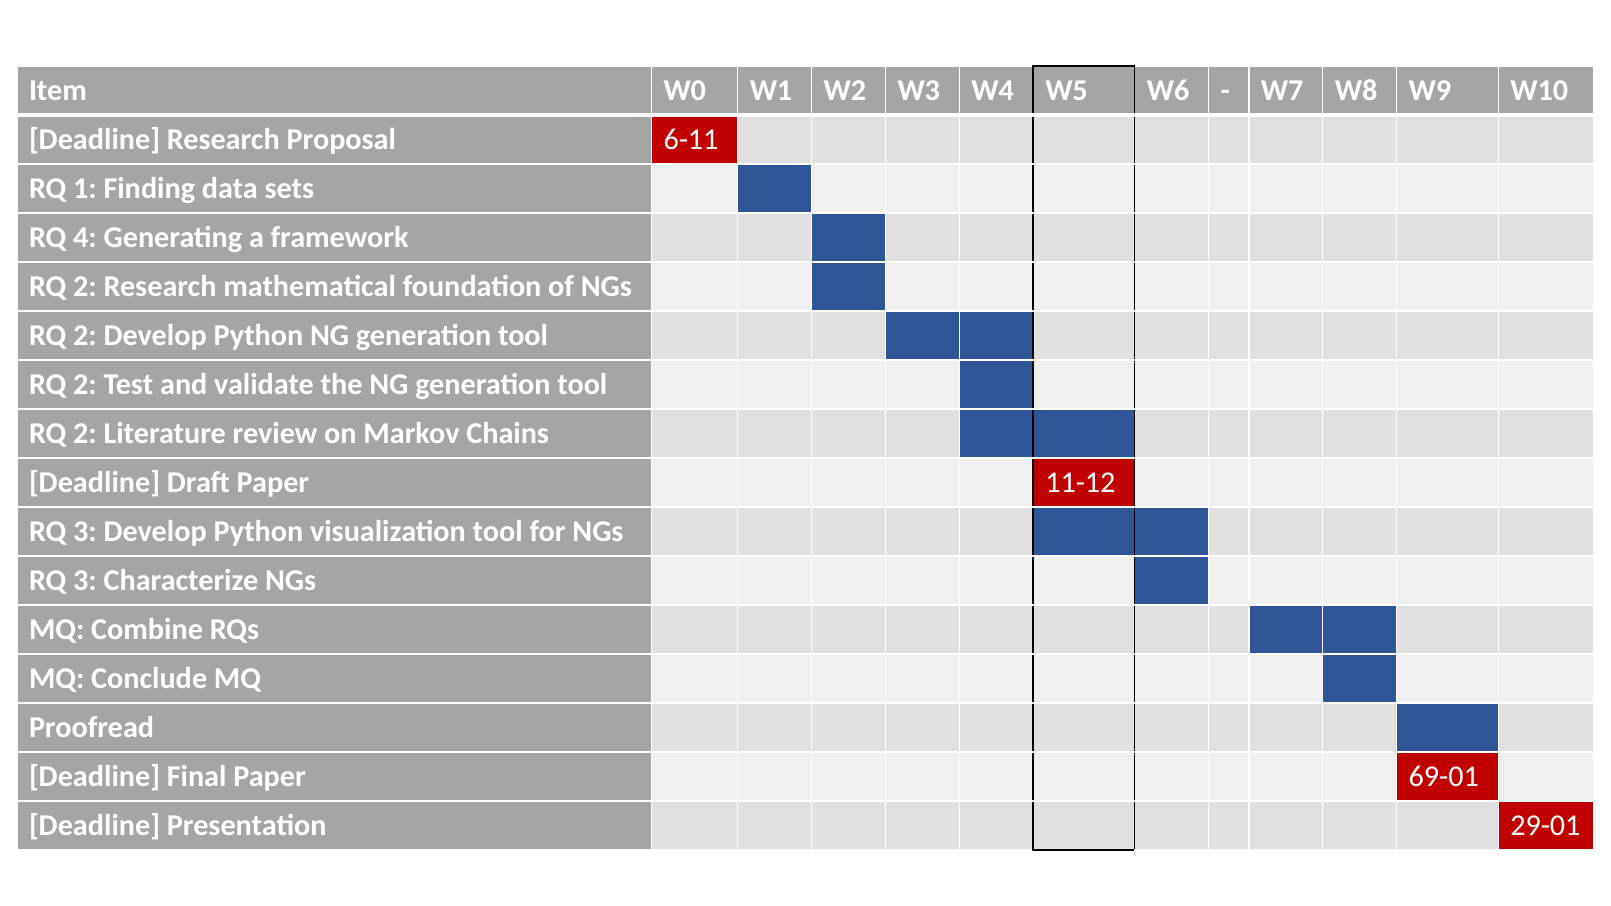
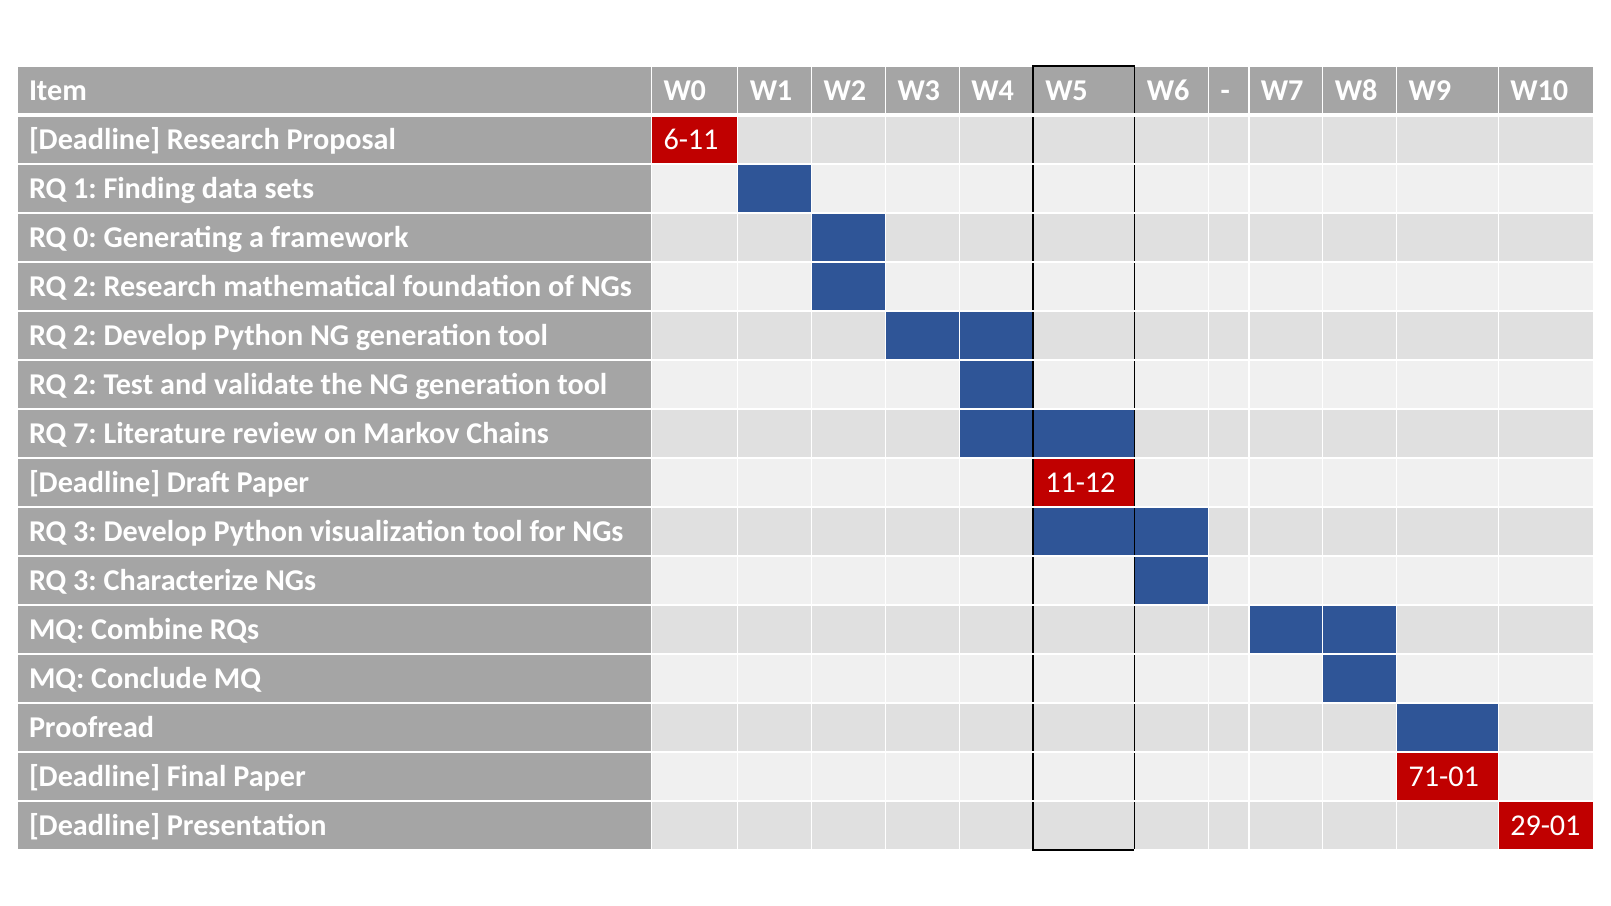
4: 4 -> 0
2 at (85, 434): 2 -> 7
69-01: 69-01 -> 71-01
